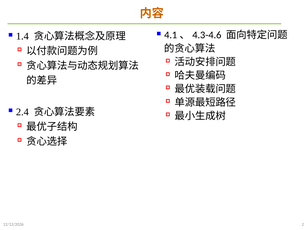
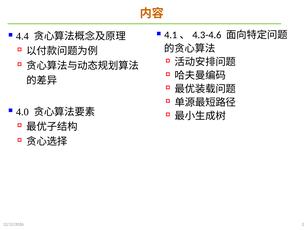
1.4: 1.4 -> 4.4
2.4: 2.4 -> 4.0
